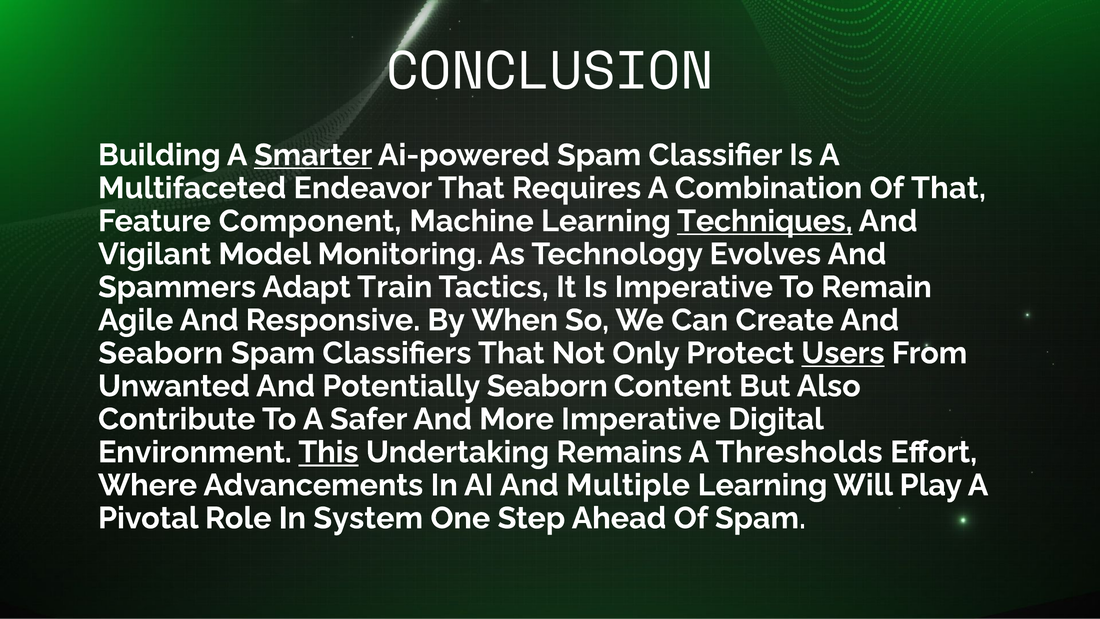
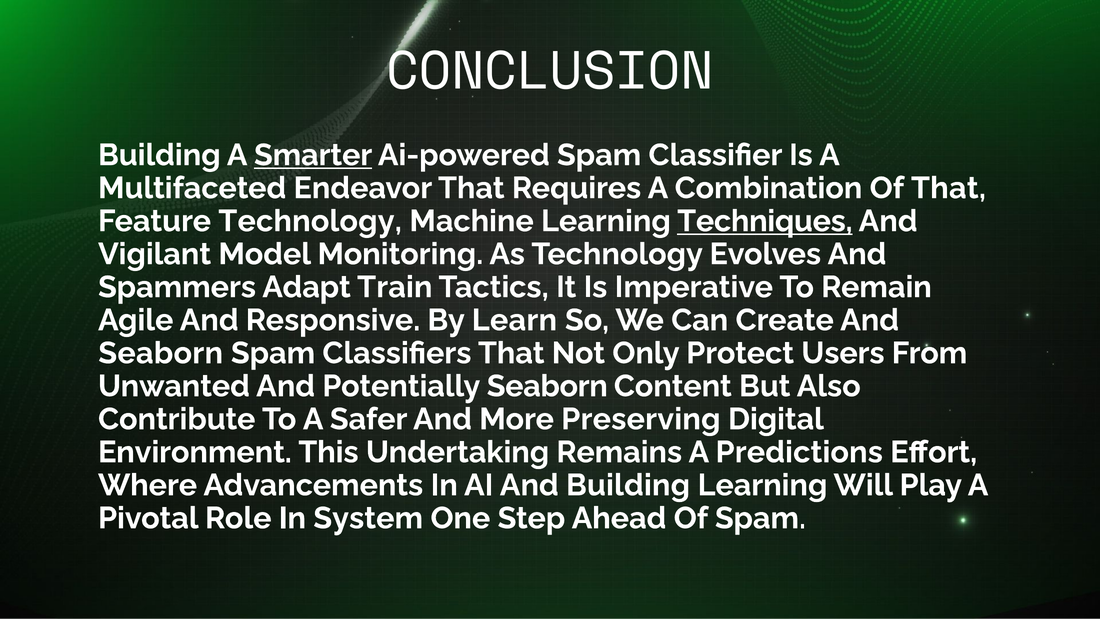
Feature Component: Component -> Technology
When: When -> Learn
Users underline: present -> none
More Imperative: Imperative -> Preserving
This underline: present -> none
Thresholds: Thresholds -> Predictions
And Multiple: Multiple -> Building
